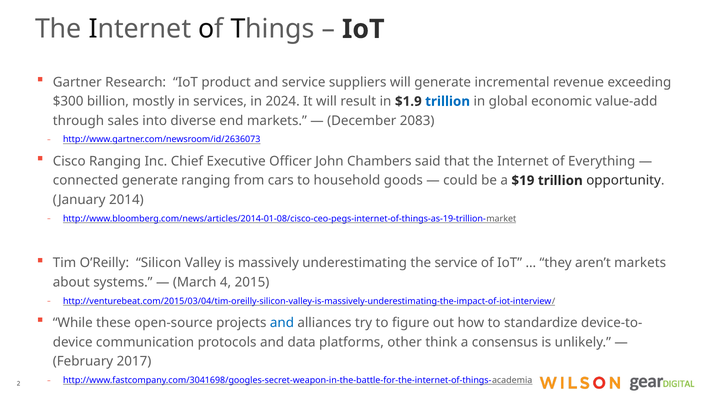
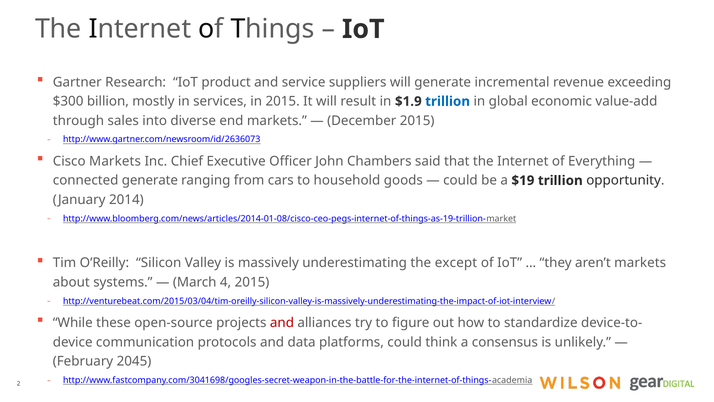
in 2024: 2024 -> 2015
December 2083: 2083 -> 2015
Cisco Ranging: Ranging -> Markets
the service: service -> except
and at (282, 323) colour: blue -> red
platforms other: other -> could
2017: 2017 -> 2045
